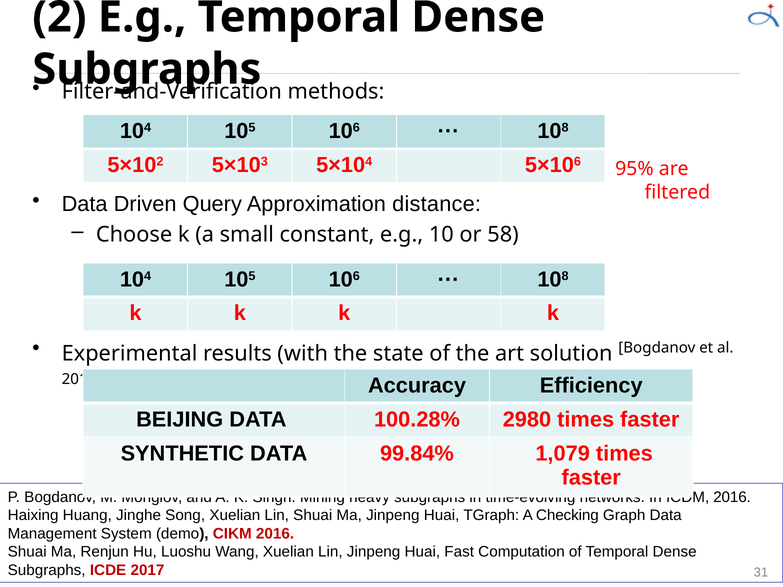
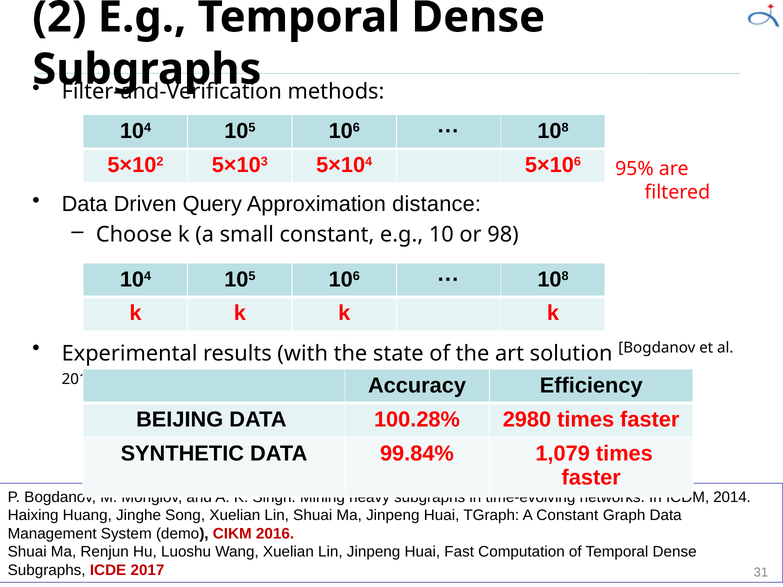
58: 58 -> 98
2016 at (732, 497): 2016 -> 2014
A Checking: Checking -> Constant
